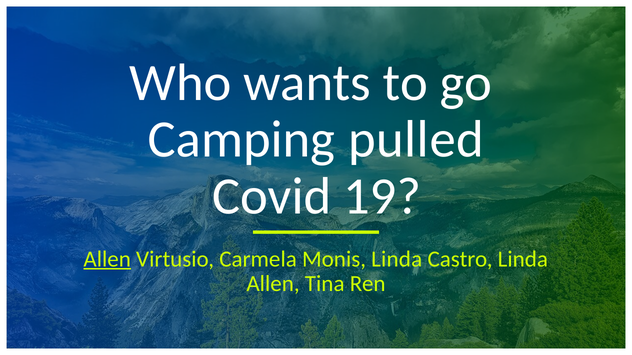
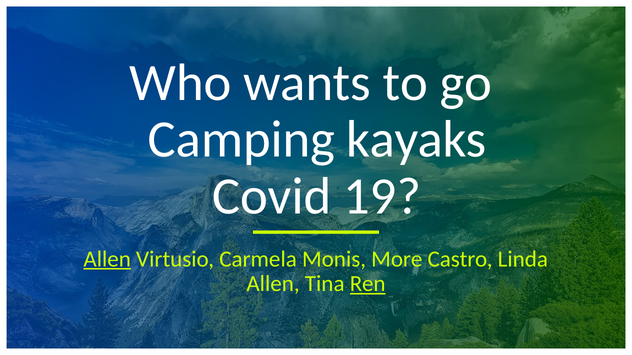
pulled: pulled -> kayaks
Monis Linda: Linda -> More
Ren underline: none -> present
